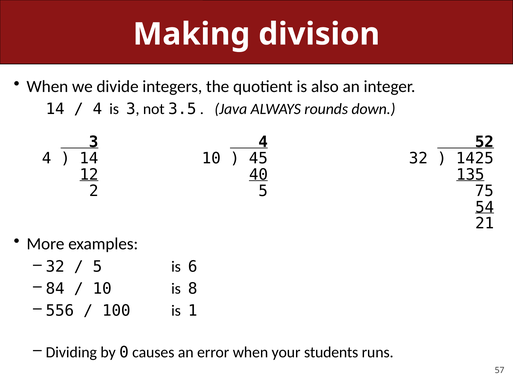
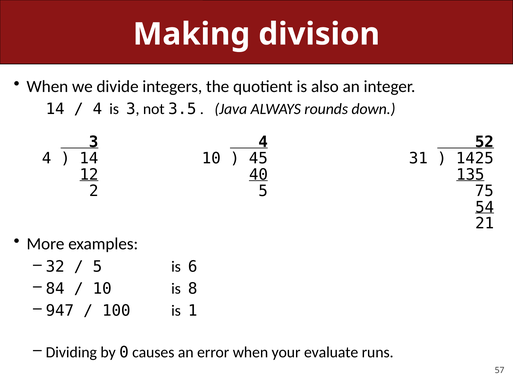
45 32: 32 -> 31
556: 556 -> 947
students: students -> evaluate
